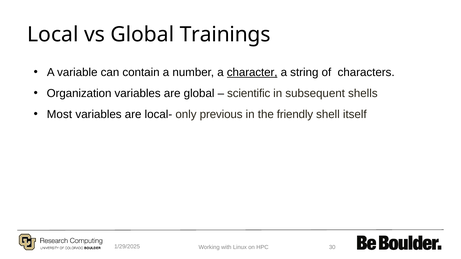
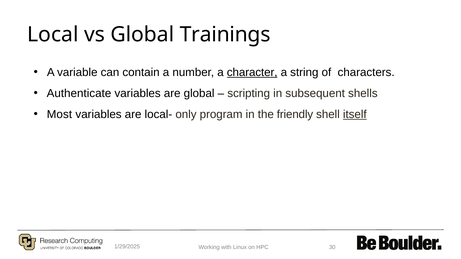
Organization: Organization -> Authenticate
scientific: scientific -> scripting
previous: previous -> program
itself underline: none -> present
